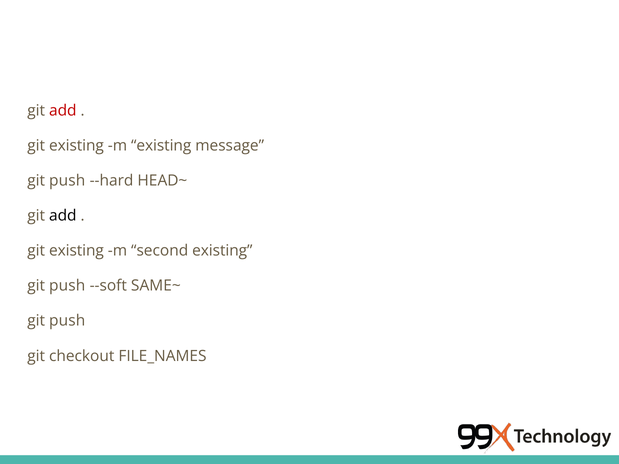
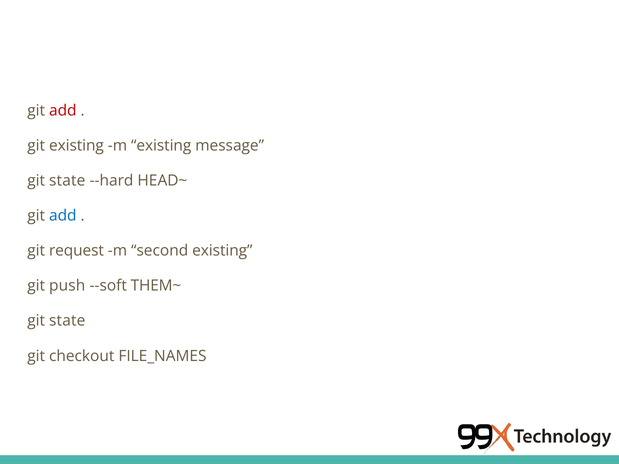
push at (67, 181): push -> state
add at (63, 216) colour: black -> blue
existing at (76, 251): existing -> request
SAME~: SAME~ -> THEM~
push at (67, 321): push -> state
